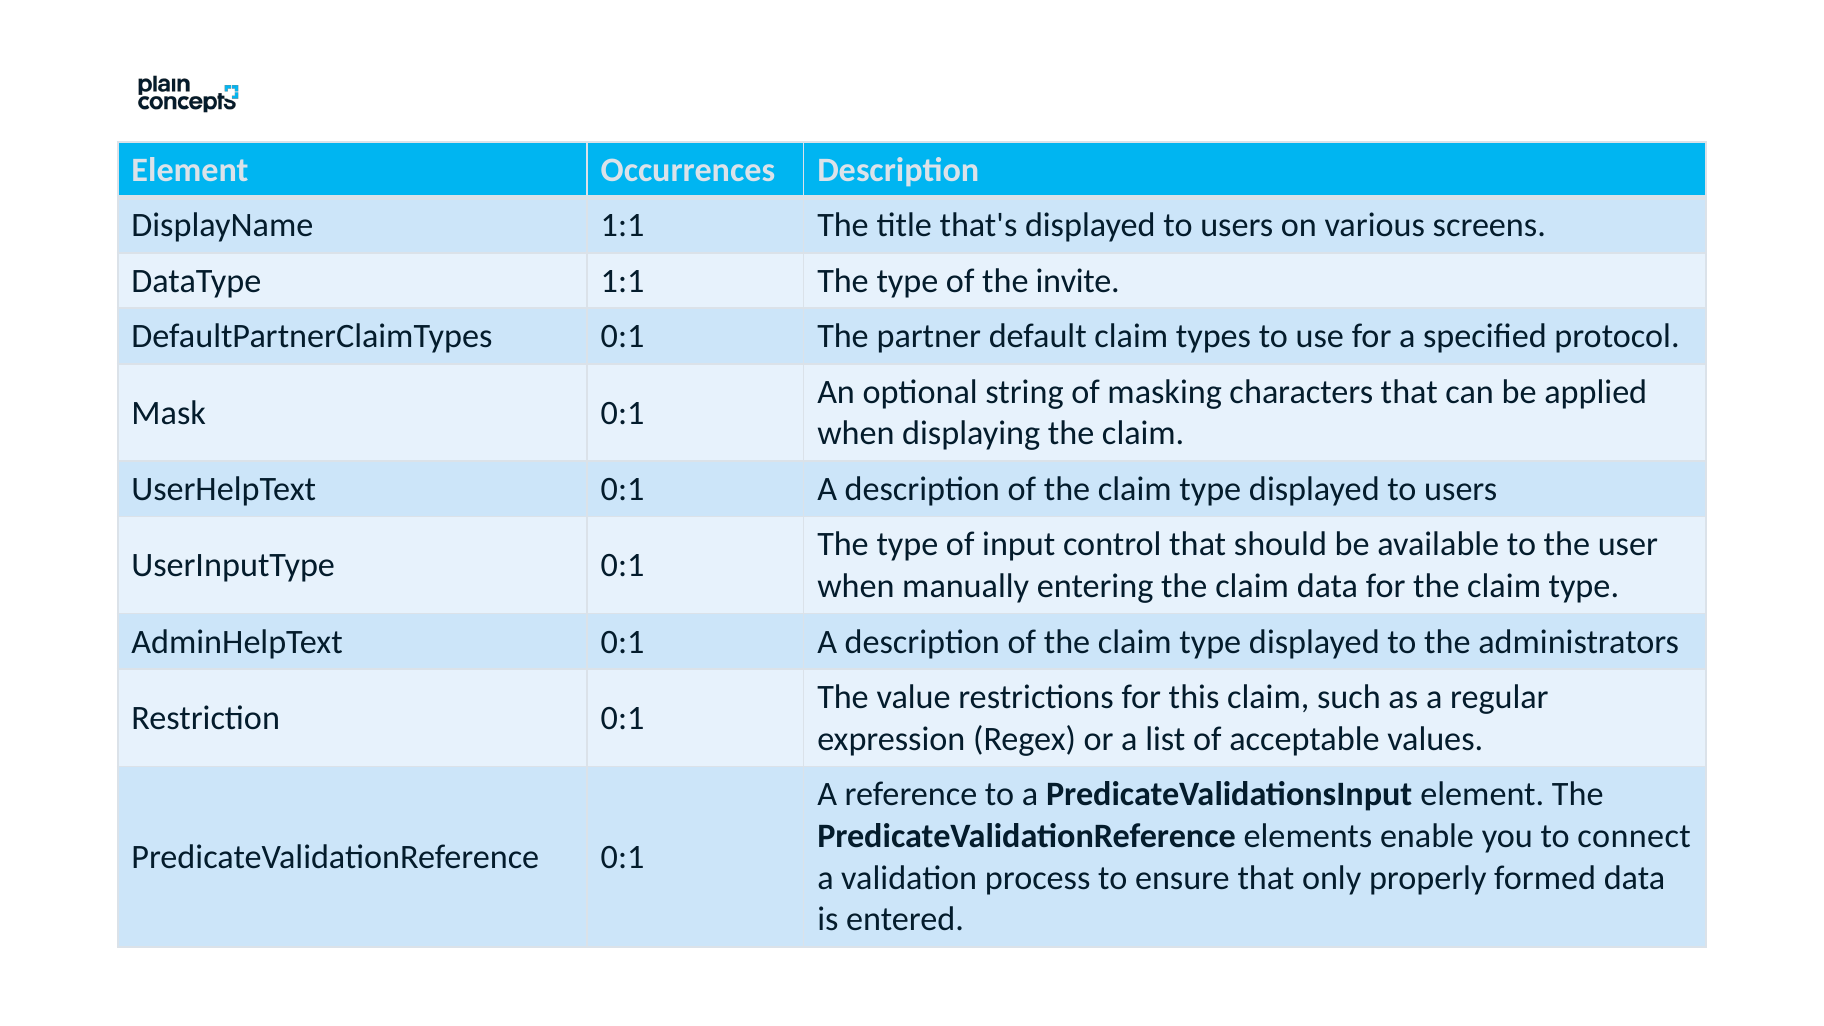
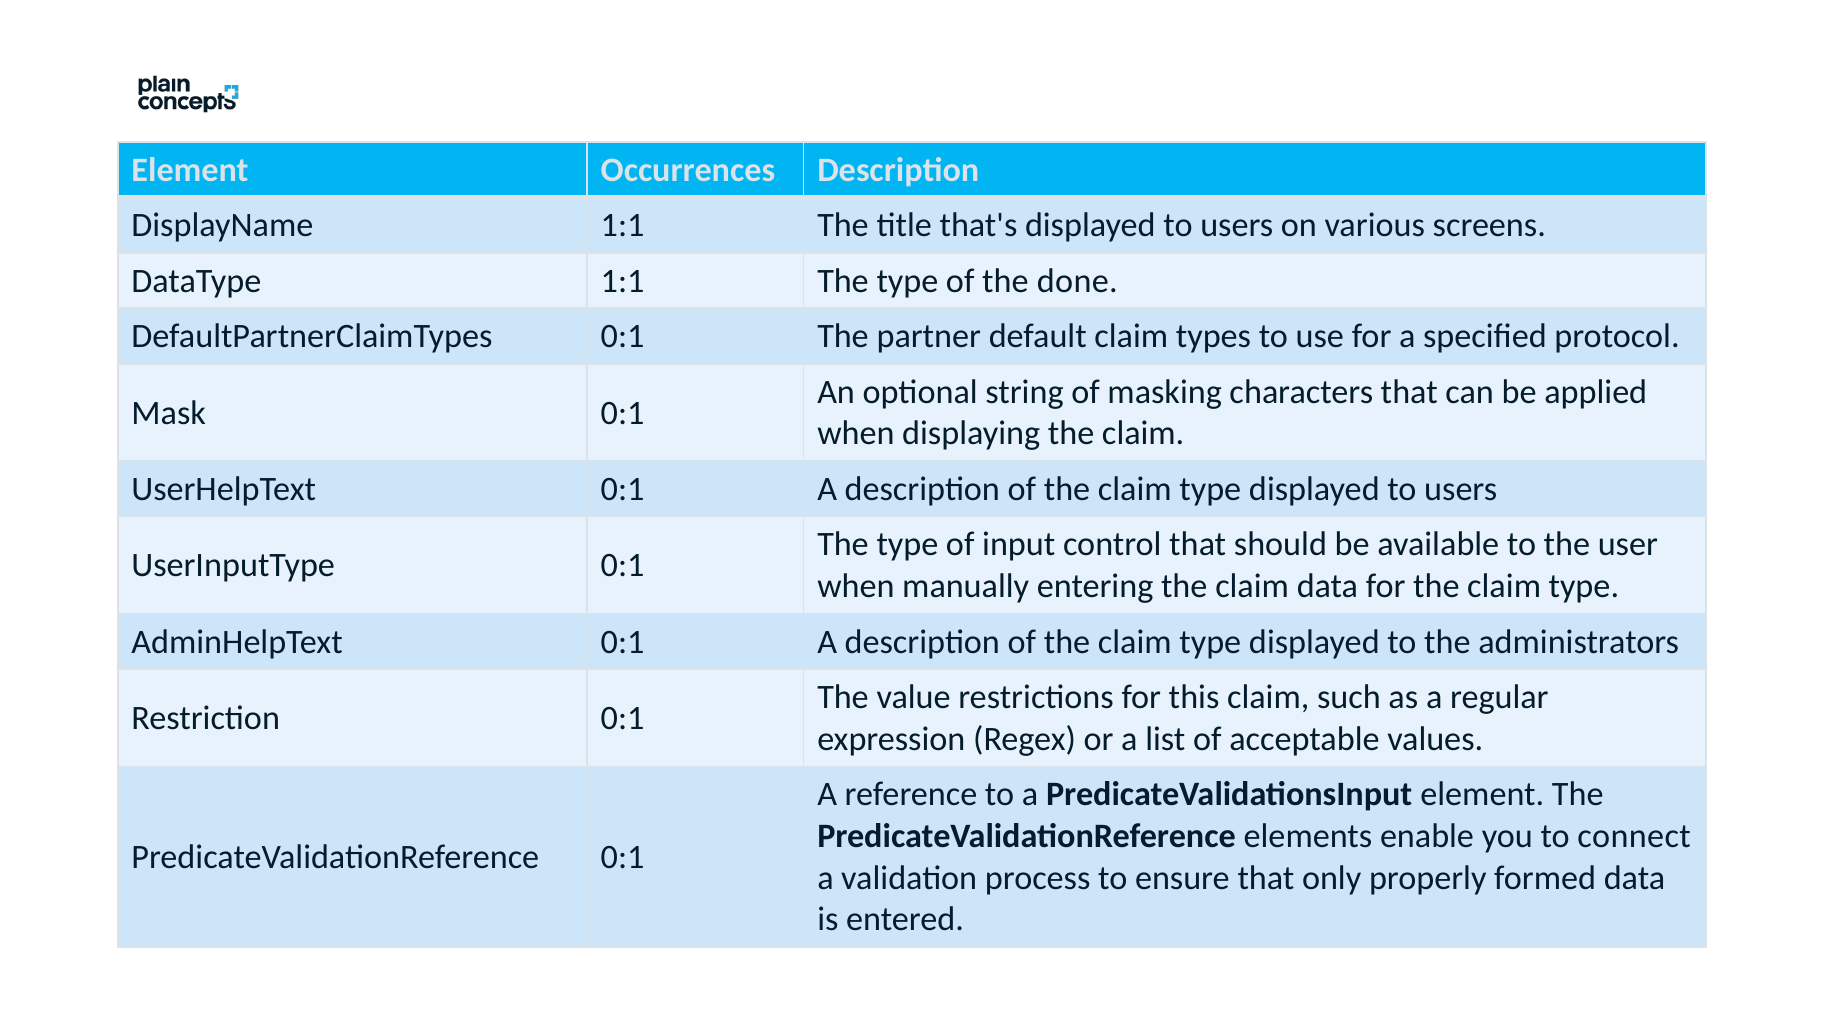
invite: invite -> done
